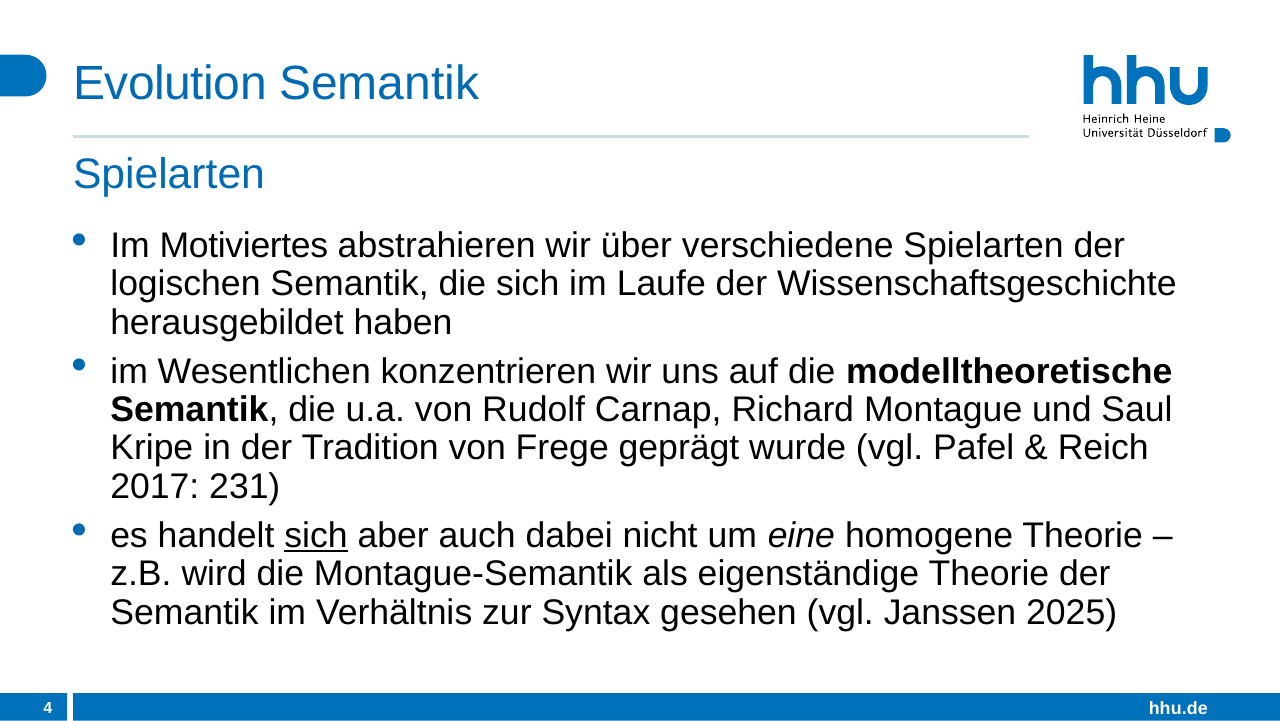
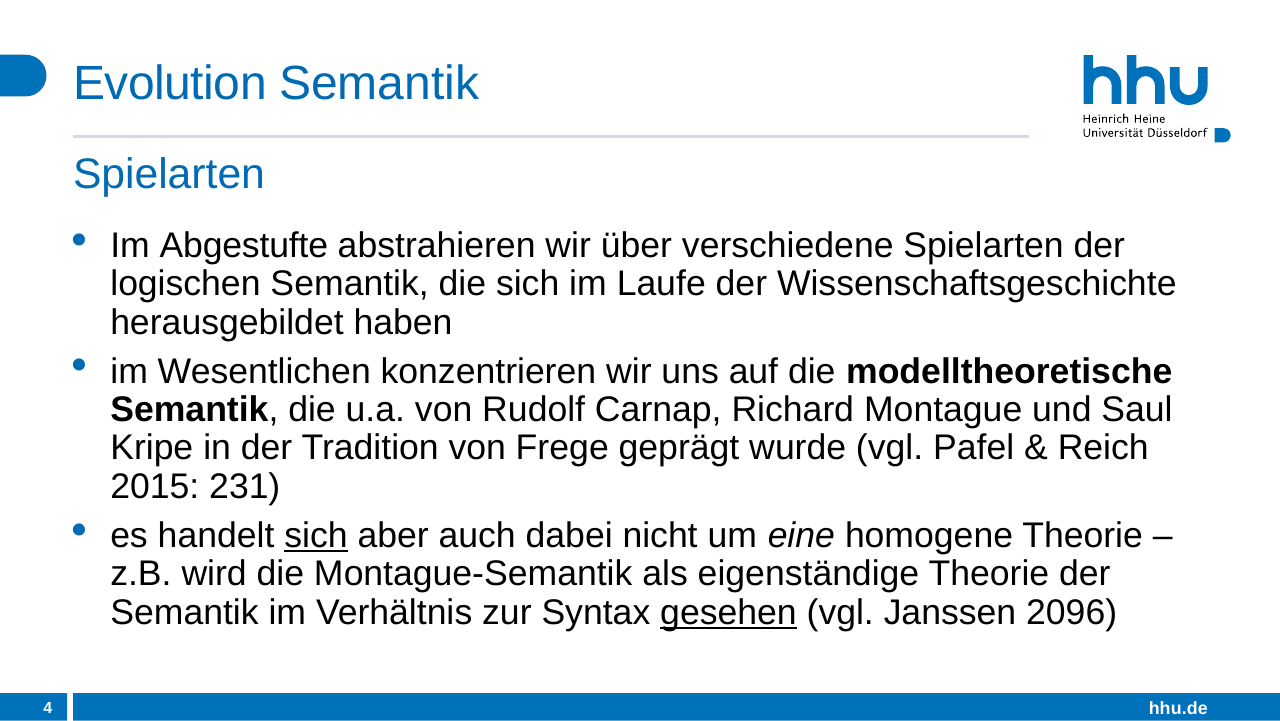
Motiviertes: Motiviertes -> Abgestufte
2017: 2017 -> 2015
gesehen underline: none -> present
2025: 2025 -> 2096
